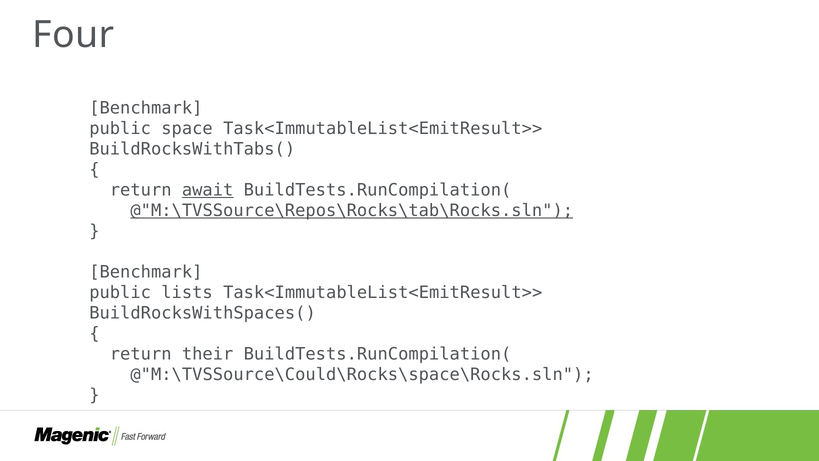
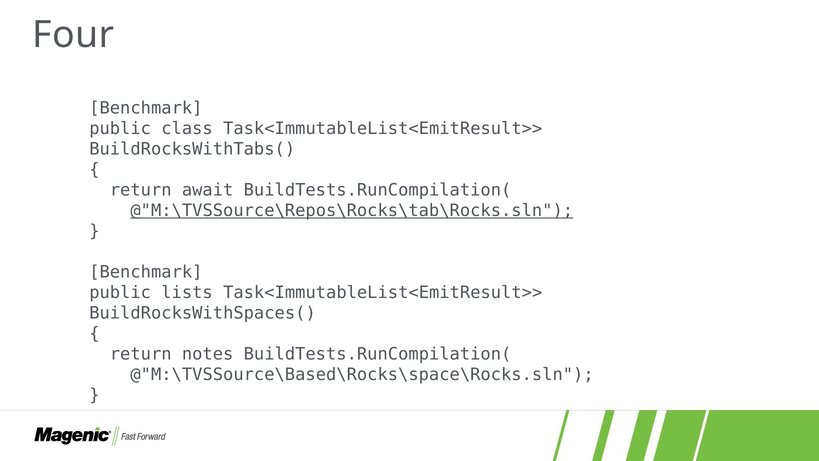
space: space -> class
await underline: present -> none
their: their -> notes
@"M:\TVSSource\Could\Rocks\space\Rocks.sln: @"M:\TVSSource\Could\Rocks\space\Rocks.sln -> @"M:\TVSSource\Based\Rocks\space\Rocks.sln
